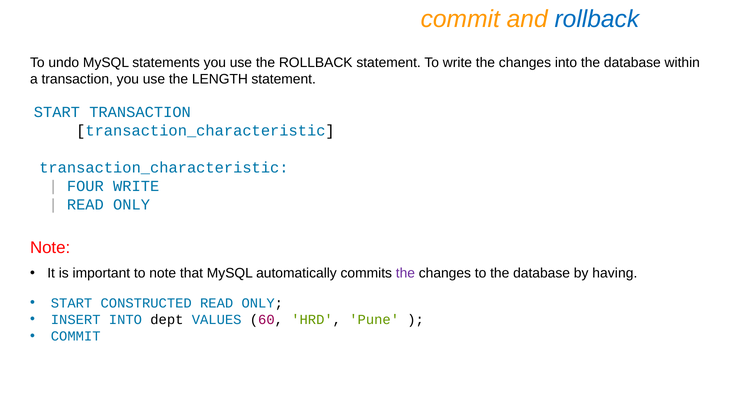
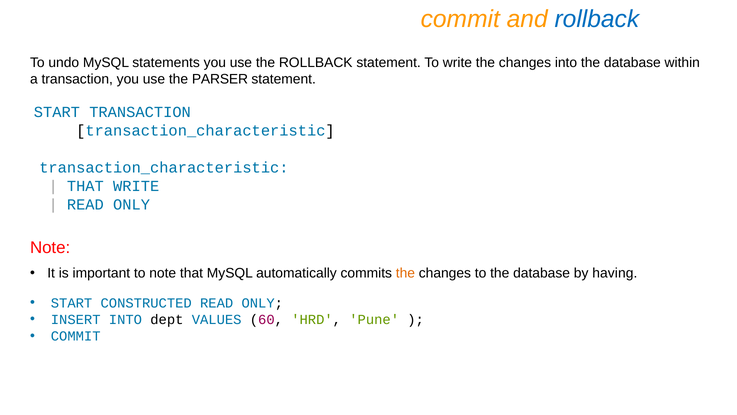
LENGTH: LENGTH -> PARSER
FOUR at (85, 186): FOUR -> THAT
the at (405, 273) colour: purple -> orange
